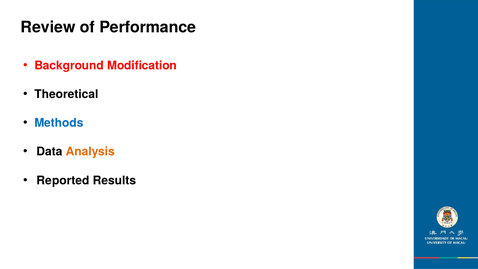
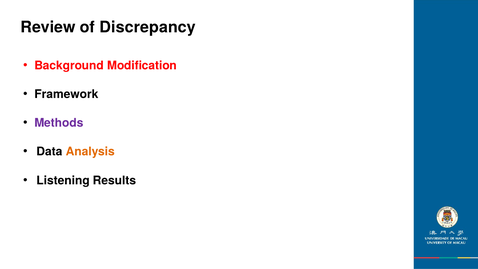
Performance: Performance -> Discrepancy
Theoretical: Theoretical -> Framework
Methods colour: blue -> purple
Reported: Reported -> Listening
